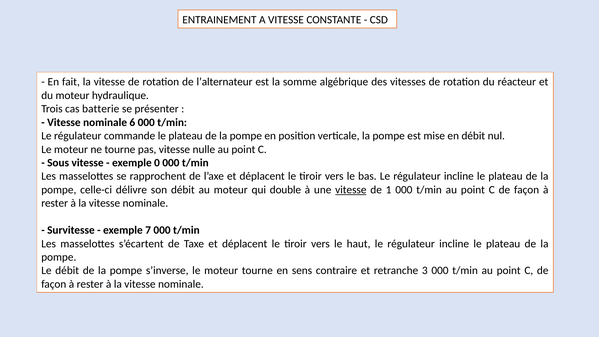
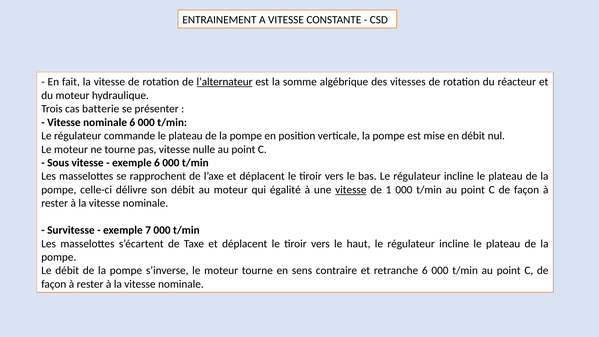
l’alternateur underline: none -> present
exemple 0: 0 -> 6
double: double -> égalité
retranche 3: 3 -> 6
